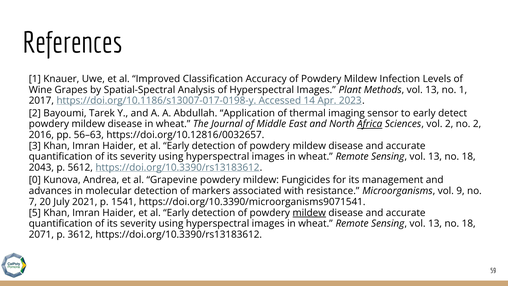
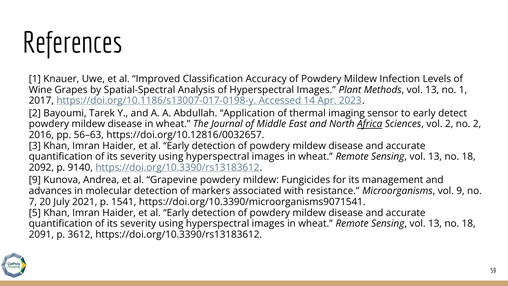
2043: 2043 -> 2092
5612: 5612 -> 9140
0 at (35, 180): 0 -> 9
mildew at (309, 213) underline: present -> none
2071: 2071 -> 2091
